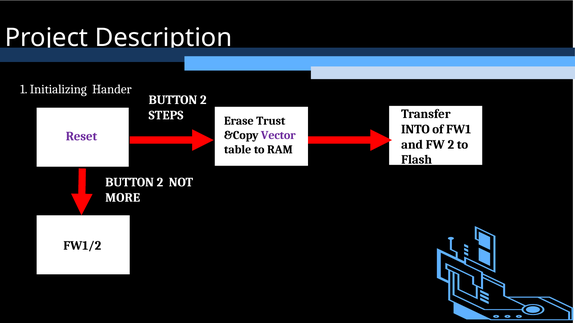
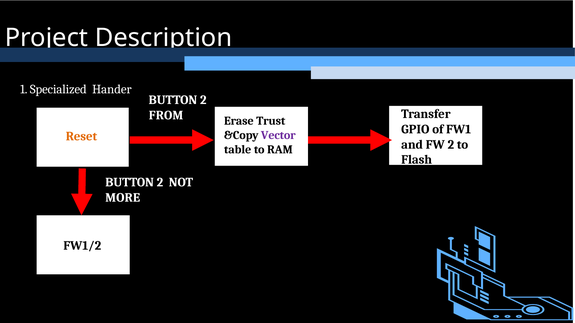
Initializing: Initializing -> Specialized
STEPS: STEPS -> FROM
INTO: INTO -> GPIO
Reset colour: purple -> orange
